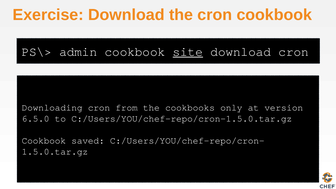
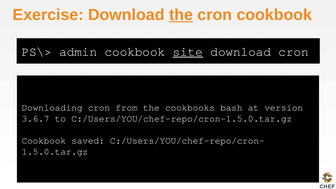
the at (181, 15) underline: none -> present
only: only -> bash
6.5.0: 6.5.0 -> 3.6.7
